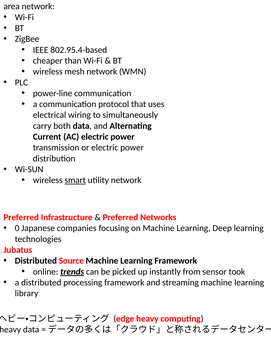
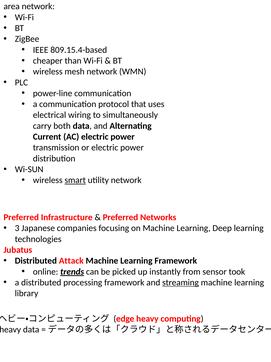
802.95.4-based: 802.95.4-based -> 809.15.4-based
0: 0 -> 3
Source: Source -> Attack
streaming underline: none -> present
